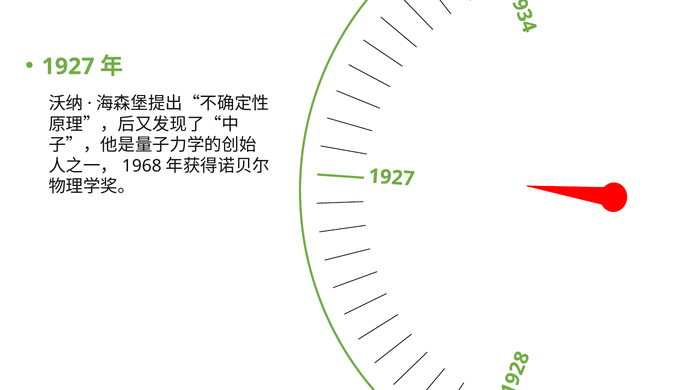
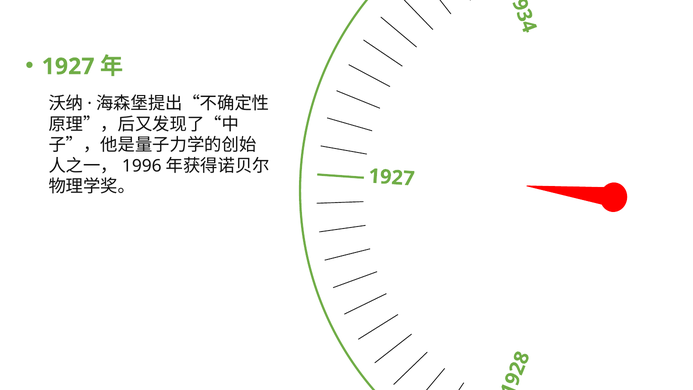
1968: 1968 -> 1996
